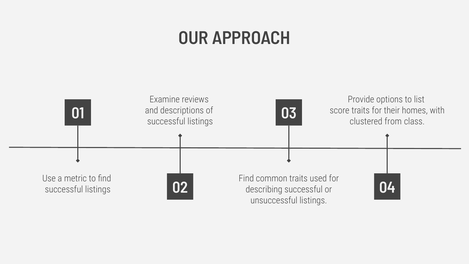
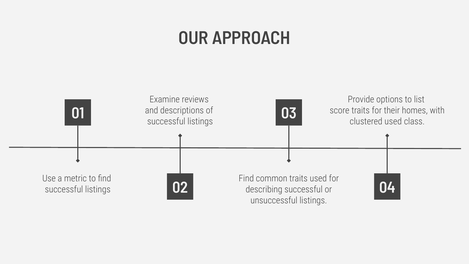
clustered from: from -> used
